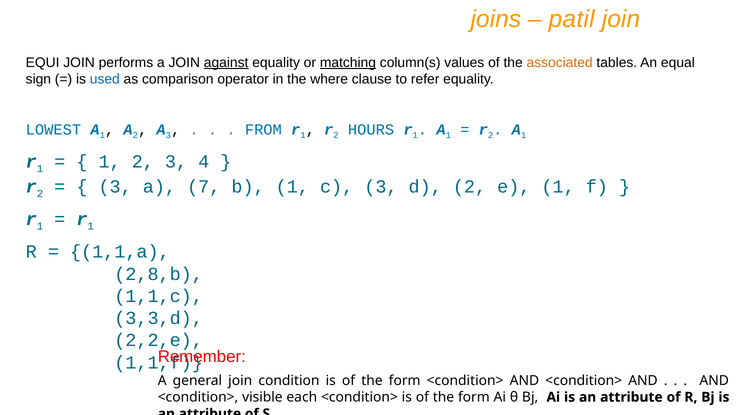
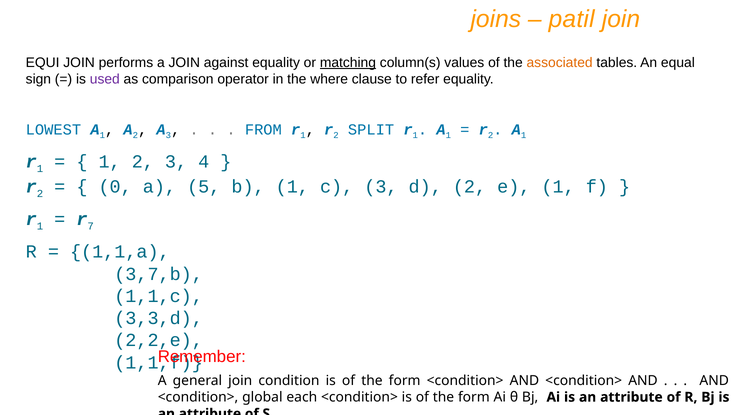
against underline: present -> none
used colour: blue -> purple
HOURS: HOURS -> SPLIT
3 at (115, 187): 3 -> 0
7: 7 -> 5
1 at (91, 227): 1 -> 7
2,8,b: 2,8,b -> 3,7,b
visible: visible -> global
